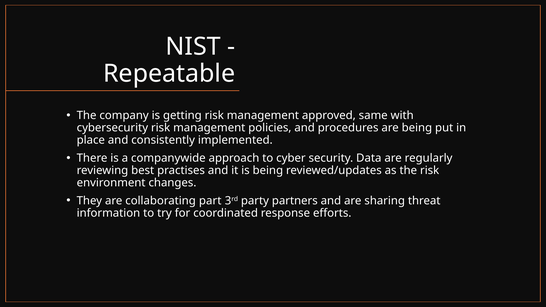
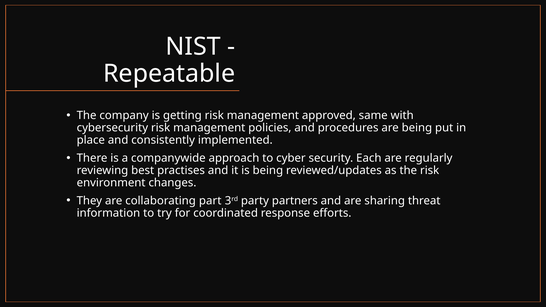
Data: Data -> Each
